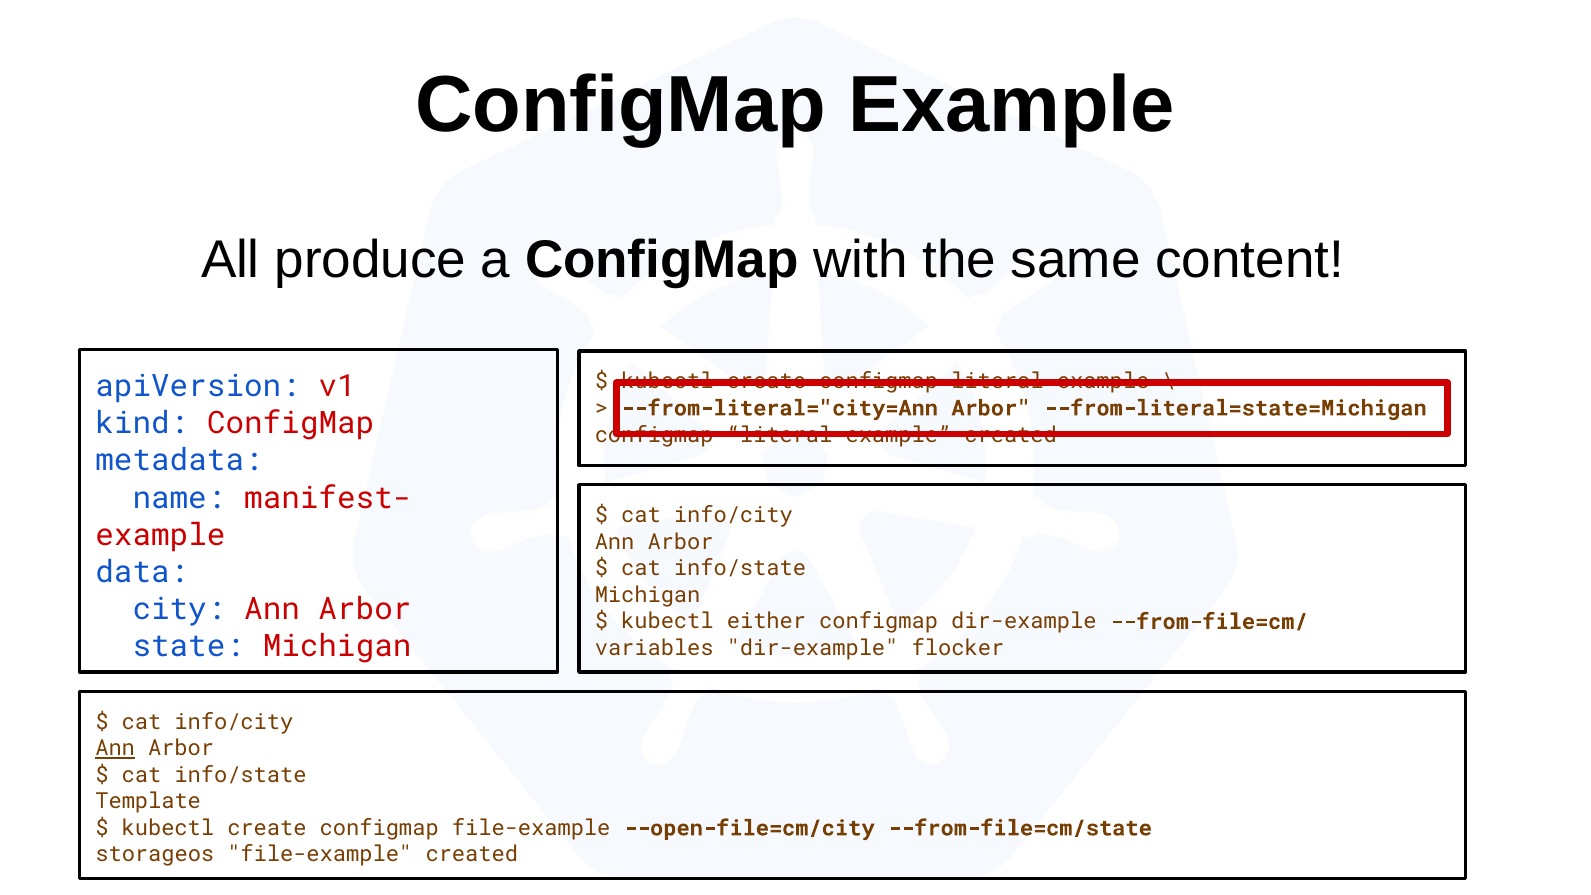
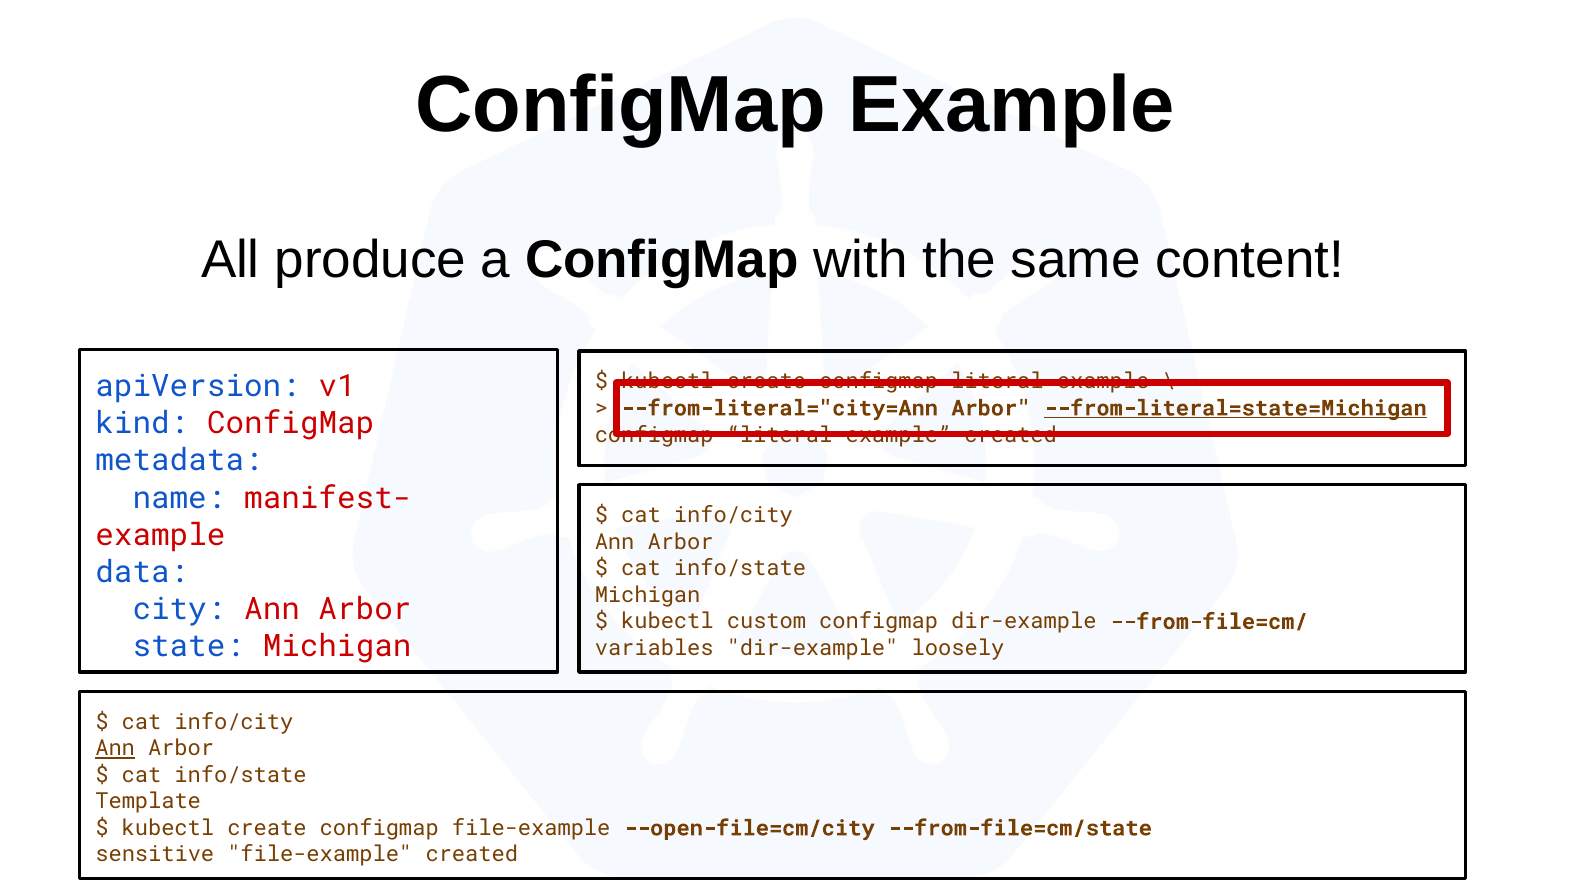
--from-literal=state=Michigan underline: none -> present
either: either -> custom
flocker: flocker -> loosely
storageos: storageos -> sensitive
